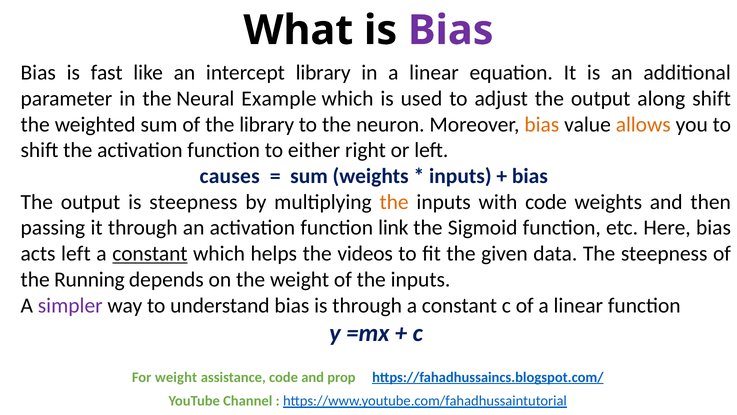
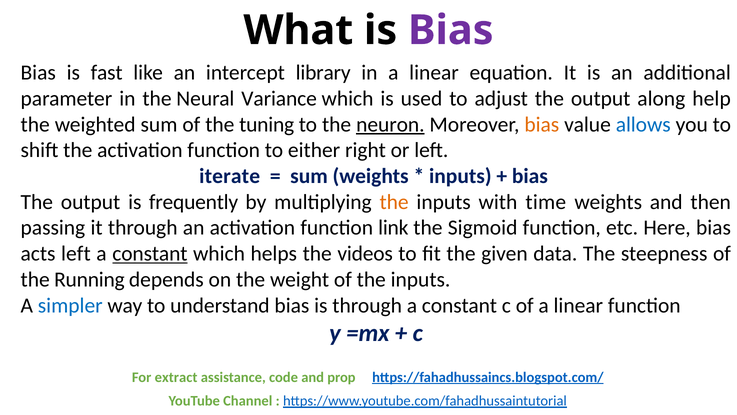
Example: Example -> Variance
along shift: shift -> help
the library: library -> tuning
neuron underline: none -> present
allows colour: orange -> blue
causes: causes -> iterate
is steepness: steepness -> frequently
with code: code -> time
simpler colour: purple -> blue
For weight: weight -> extract
